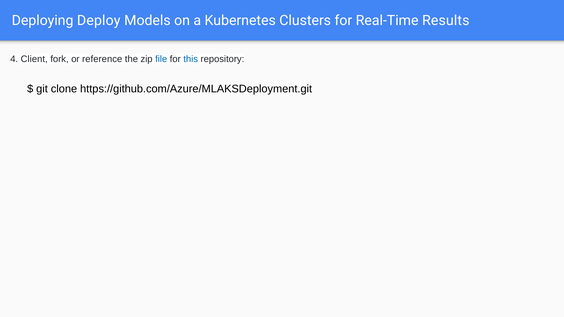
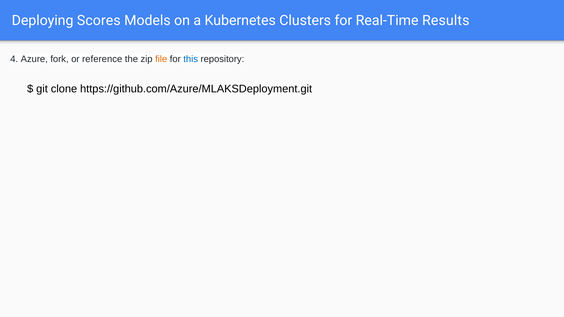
Deploy: Deploy -> Scores
Client: Client -> Azure
file colour: blue -> orange
